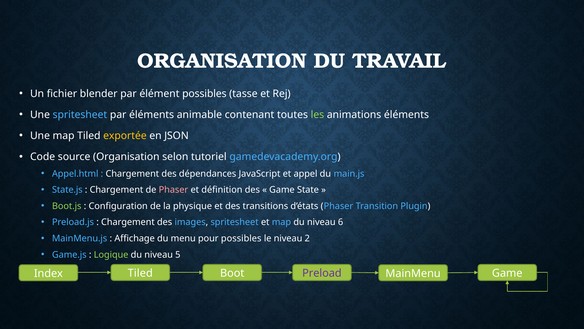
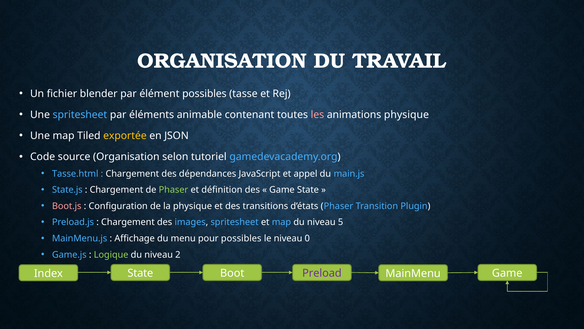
les colour: light green -> pink
animations éléments: éléments -> physique
Appel.html: Appel.html -> Tasse.html
Phaser at (173, 190) colour: pink -> light green
Boot.js colour: light green -> pink
6: 6 -> 5
2: 2 -> 0
5: 5 -> 2
Index Tiled: Tiled -> State
